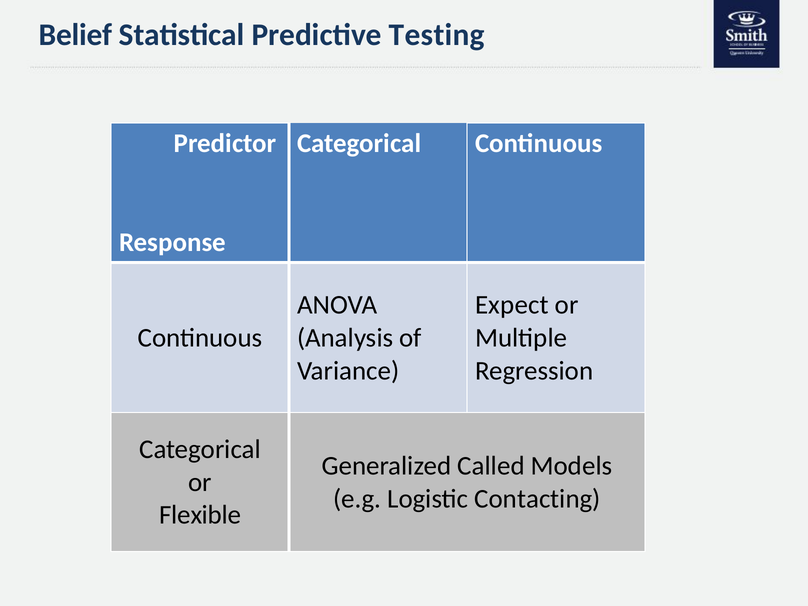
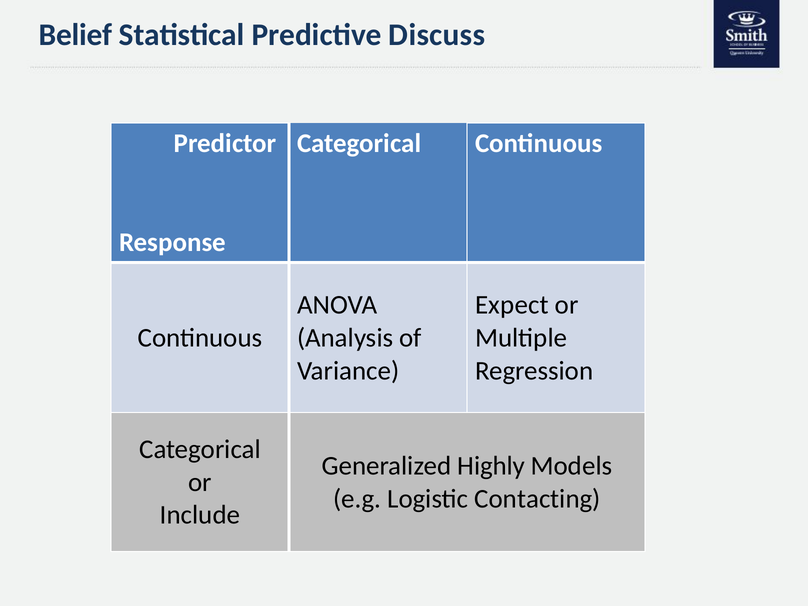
Testing: Testing -> Discuss
Called: Called -> Highly
Flexible: Flexible -> Include
